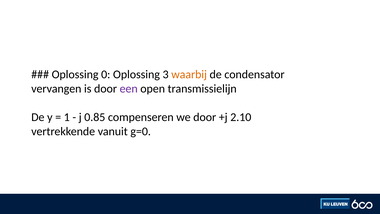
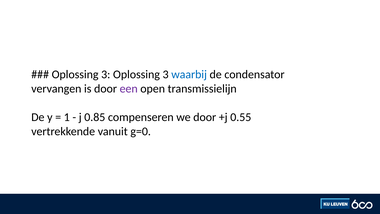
0 at (106, 74): 0 -> 3
waarbij colour: orange -> blue
2.10: 2.10 -> 0.55
